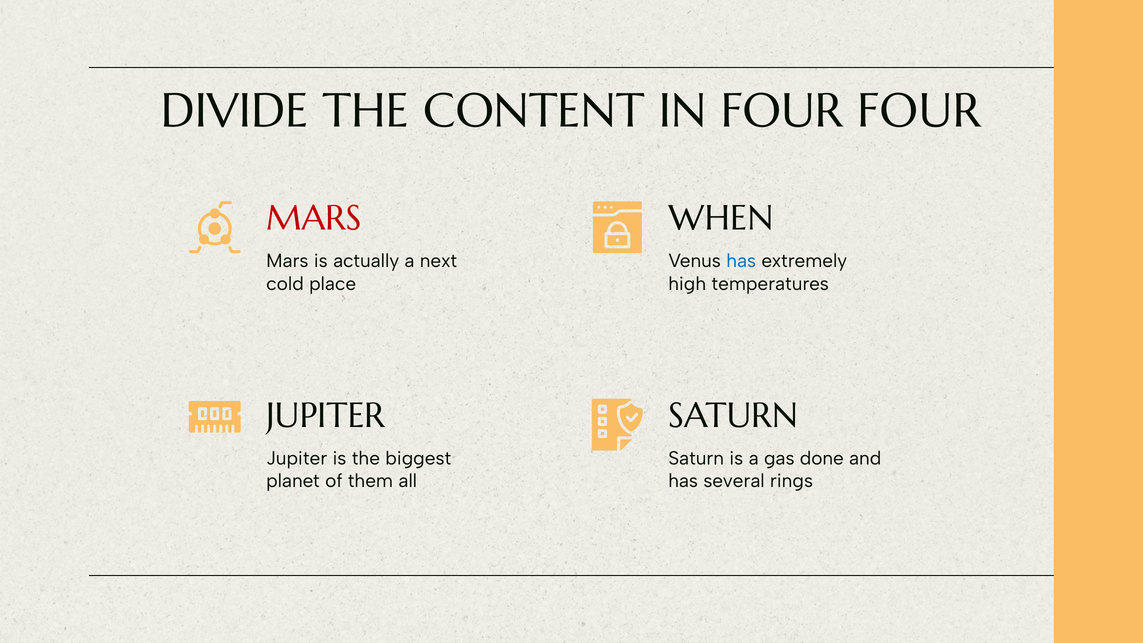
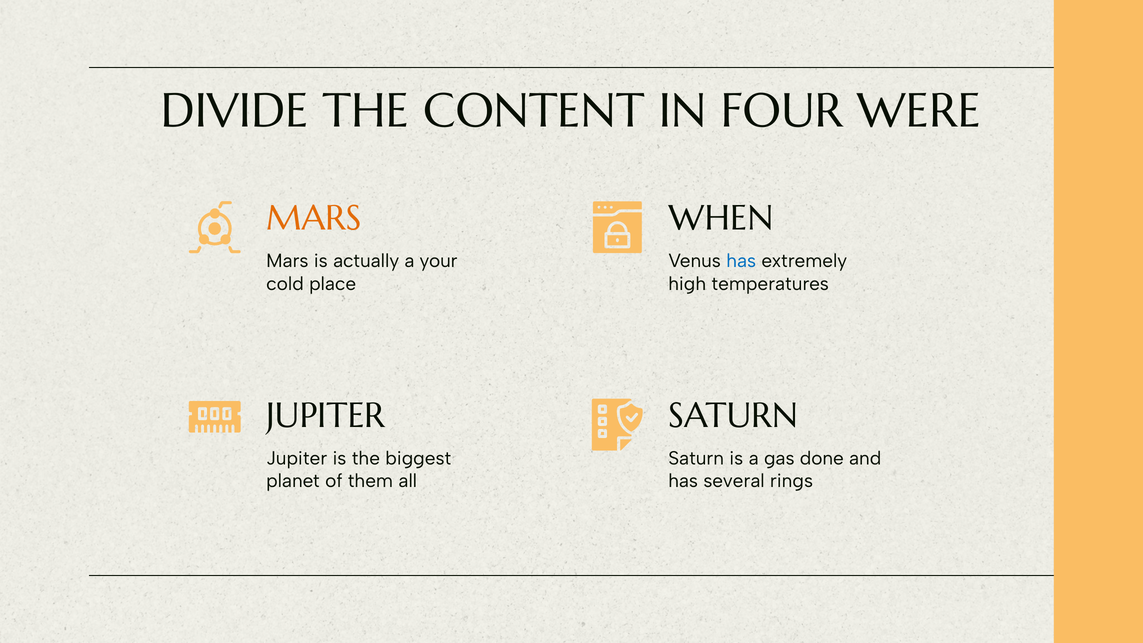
FOUR FOUR: FOUR -> WERE
MARS at (314, 218) colour: red -> orange
next: next -> your
